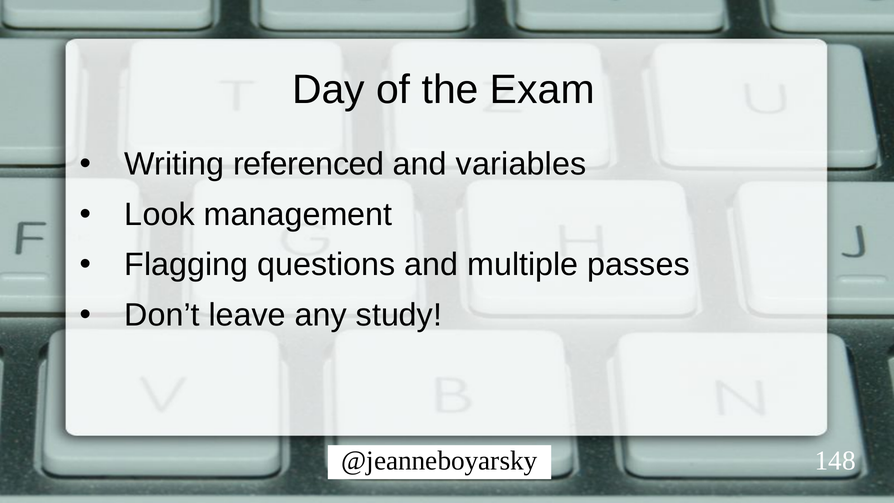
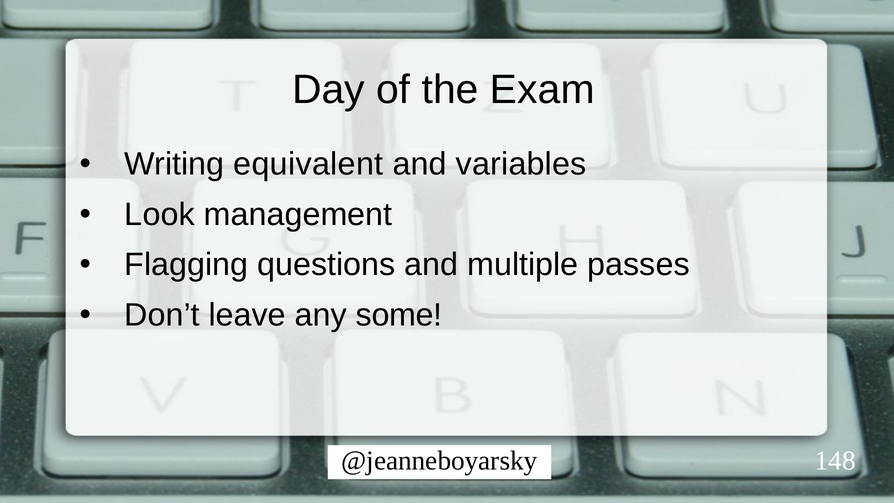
referenced: referenced -> equivalent
study: study -> some
